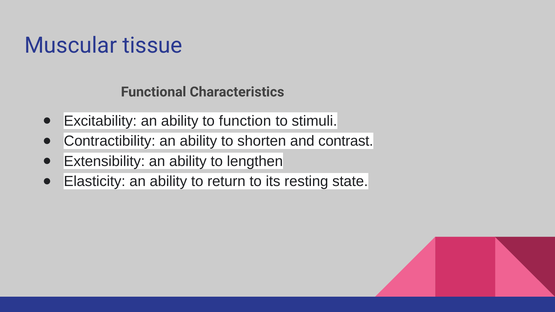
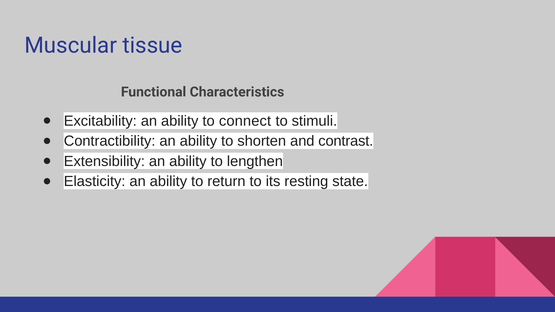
function: function -> connect
